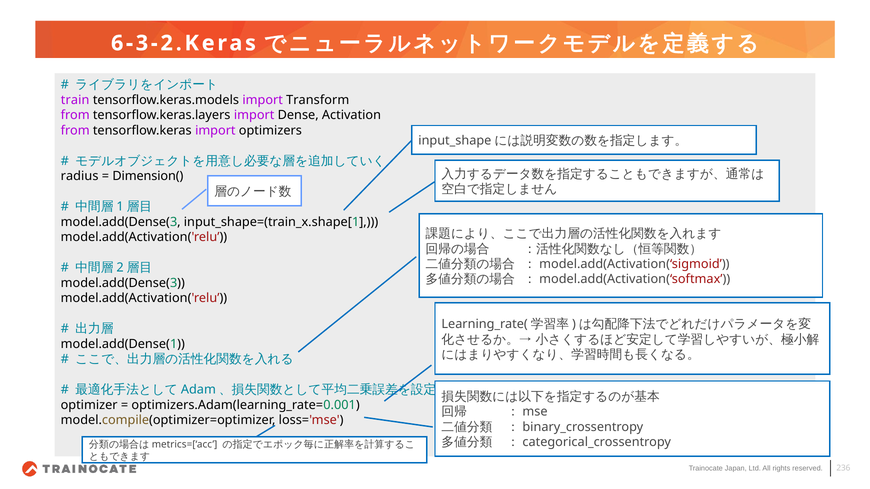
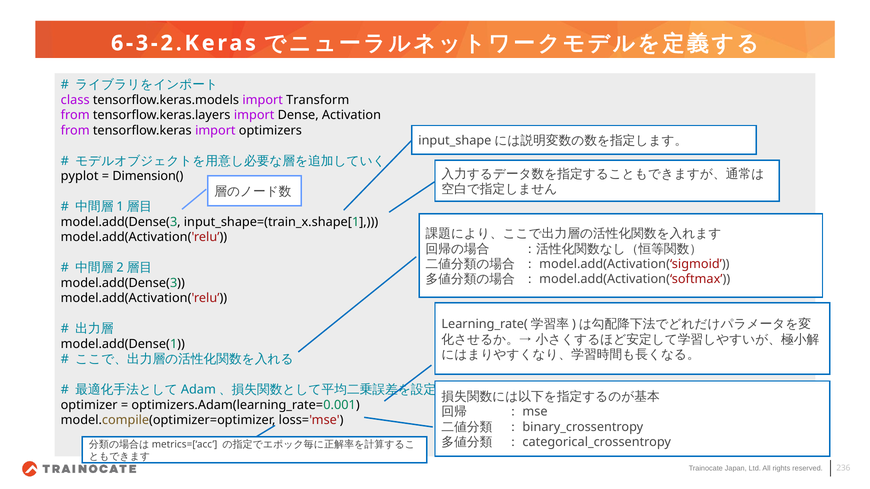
train: train -> class
radius: radius -> pyplot
